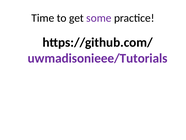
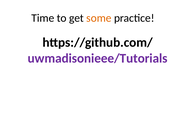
some colour: purple -> orange
